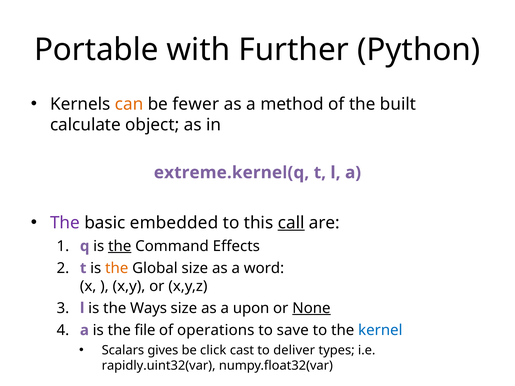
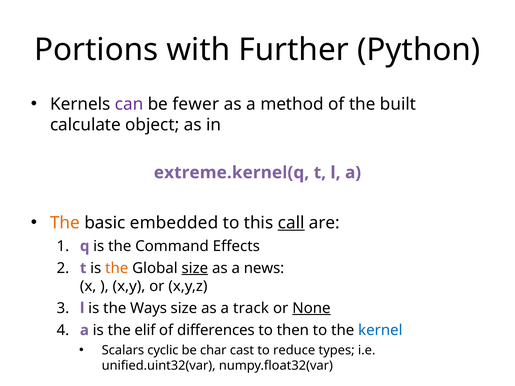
Portable: Portable -> Portions
can colour: orange -> purple
The at (65, 223) colour: purple -> orange
the at (120, 246) underline: present -> none
size at (195, 268) underline: none -> present
word: word -> news
upon: upon -> track
file: file -> elif
operations: operations -> differences
save: save -> then
gives: gives -> cyclic
click: click -> char
deliver: deliver -> reduce
rapidly.uint32(var: rapidly.uint32(var -> unified.uint32(var
